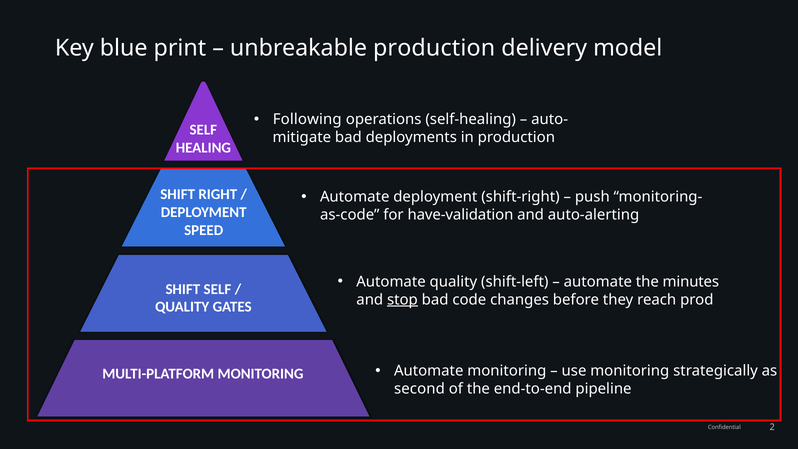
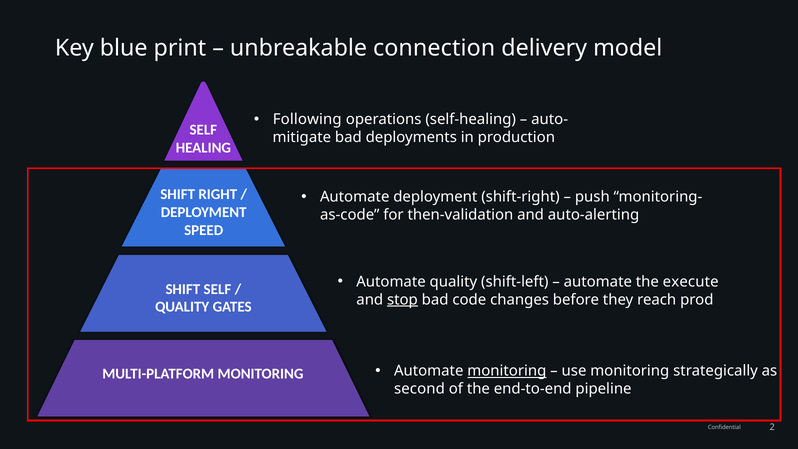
unbreakable production: production -> connection
have-validation: have-validation -> then-validation
minutes: minutes -> execute
monitoring at (507, 371) underline: none -> present
